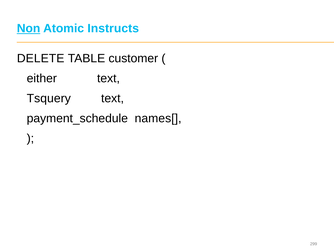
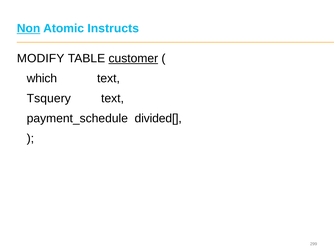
DELETE: DELETE -> MODIFY
customer underline: none -> present
either: either -> which
names[: names[ -> divided[
